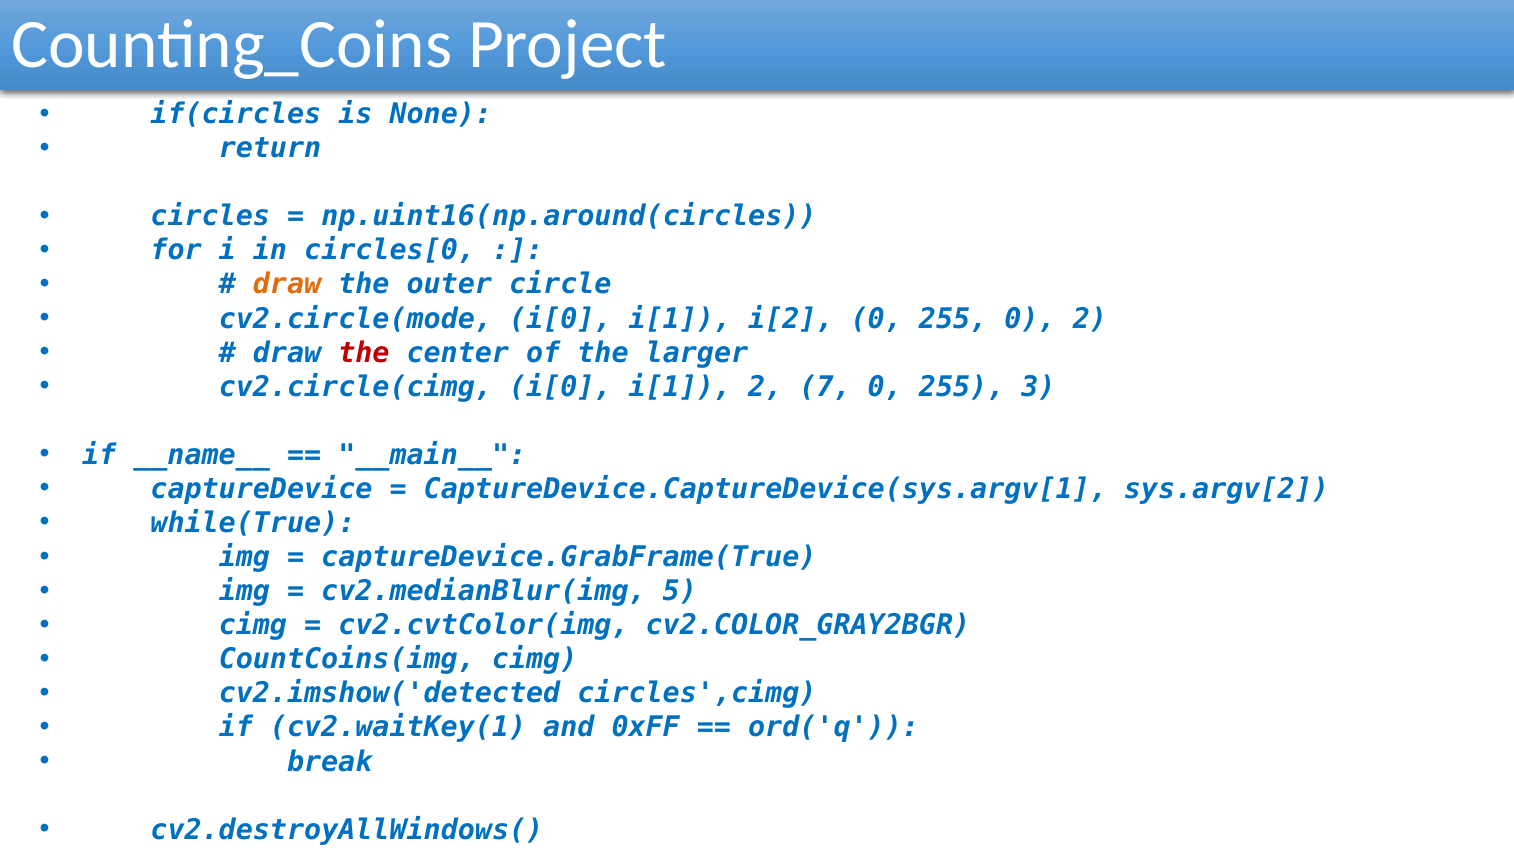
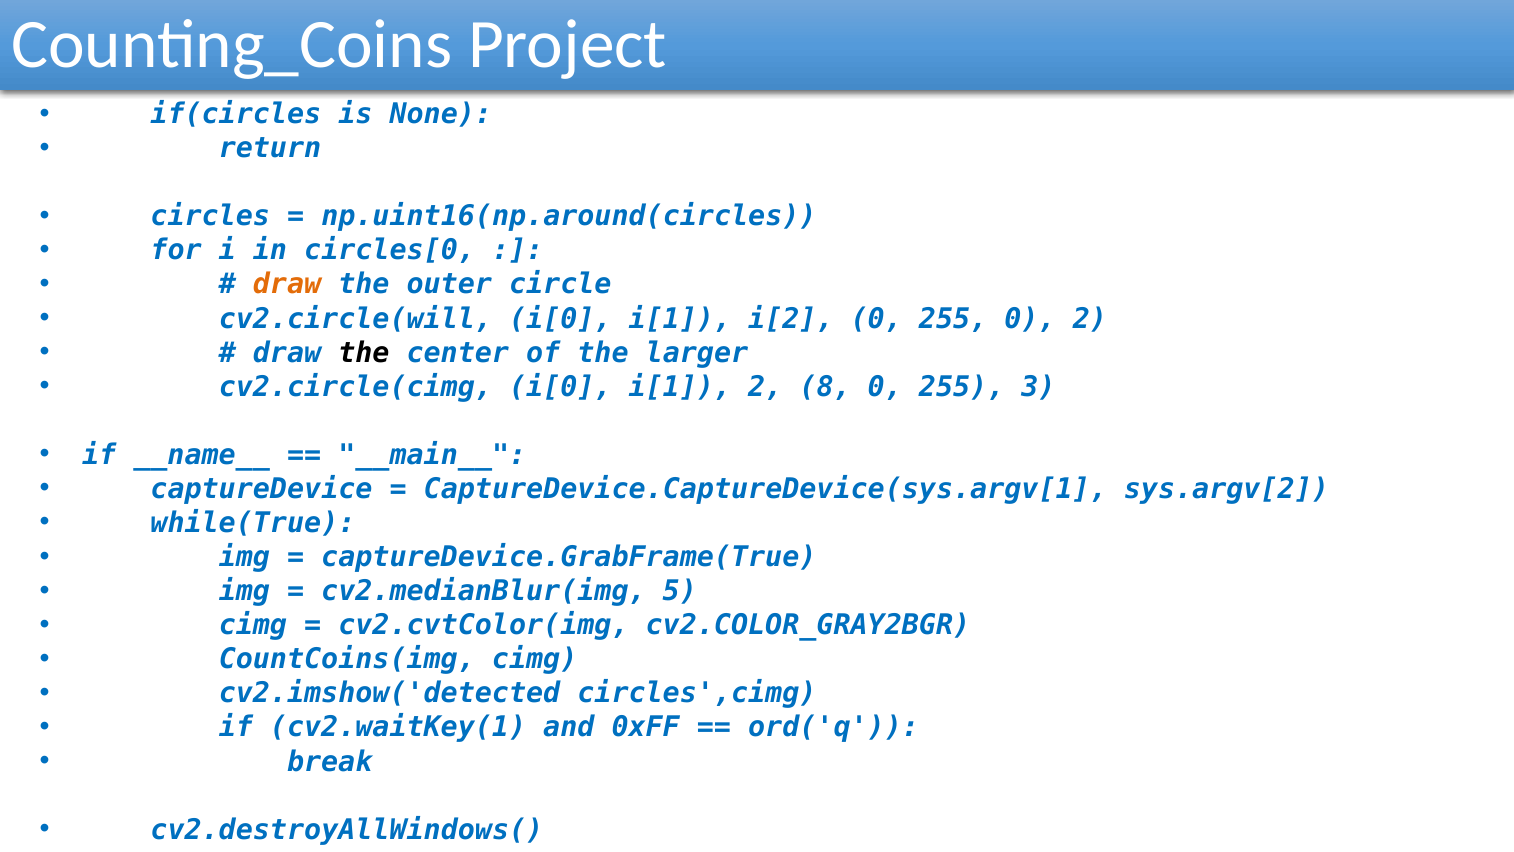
cv2.circle(mode: cv2.circle(mode -> cv2.circle(will
the at (364, 353) colour: red -> black
7: 7 -> 8
